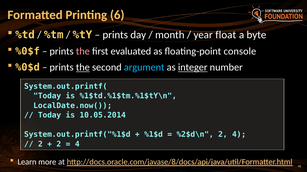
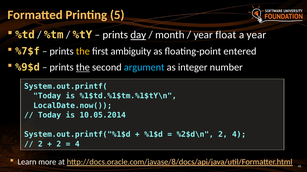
6: 6 -> 5
day underline: none -> present
a byte: byte -> year
%0$f: %0$f -> %7$f
the at (83, 52) colour: pink -> yellow
evaluated: evaluated -> ambiguity
console: console -> entered
%0$d: %0$d -> %9$d
integer underline: present -> none
